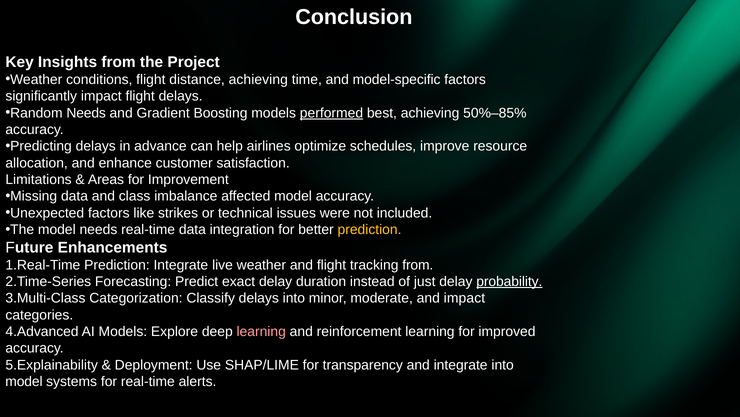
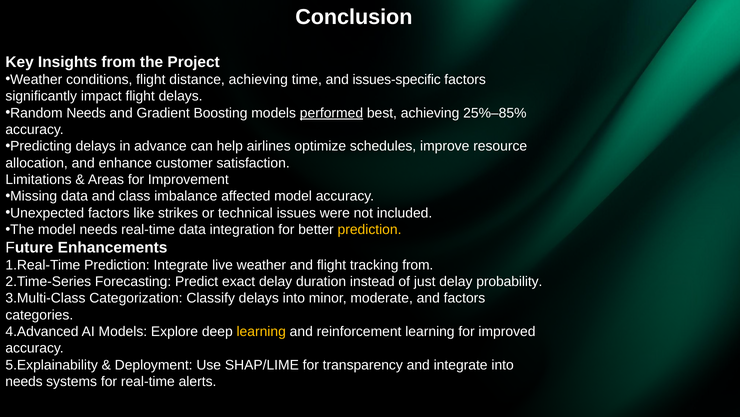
model-specific: model-specific -> issues-specific
50%–85%: 50%–85% -> 25%–85%
probability underline: present -> none
and impact: impact -> factors
learning at (261, 331) colour: pink -> yellow
model at (24, 381): model -> needs
